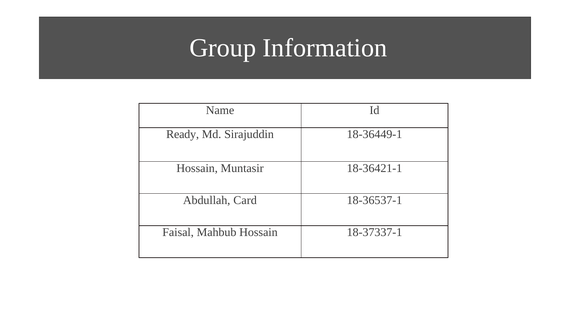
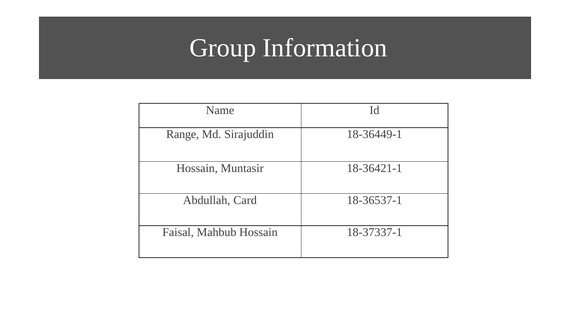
Ready: Ready -> Range
